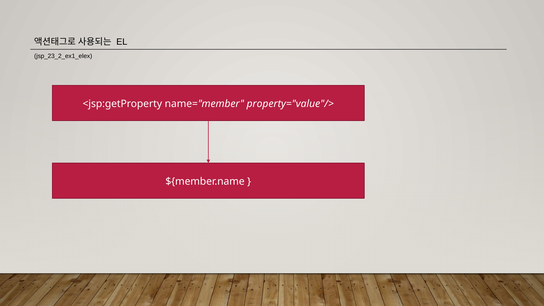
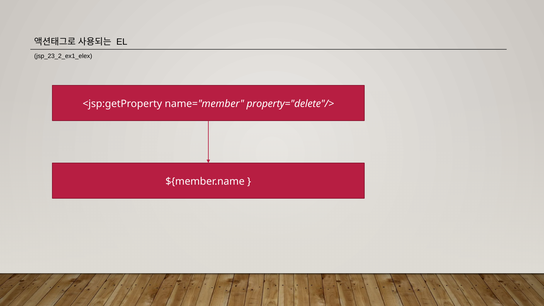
property="value"/>: property="value"/> -> property="delete"/>
